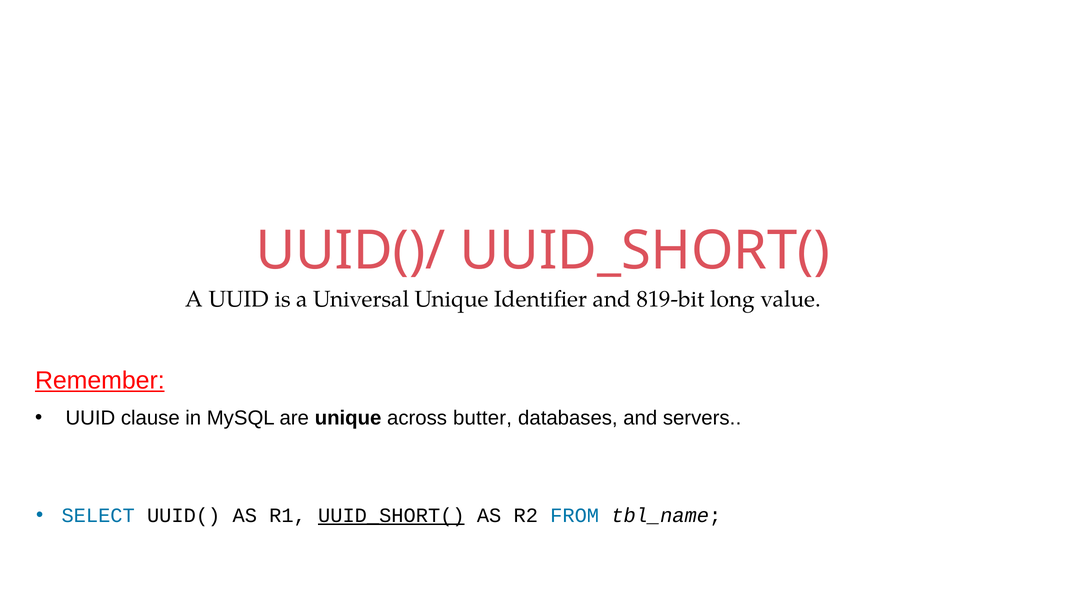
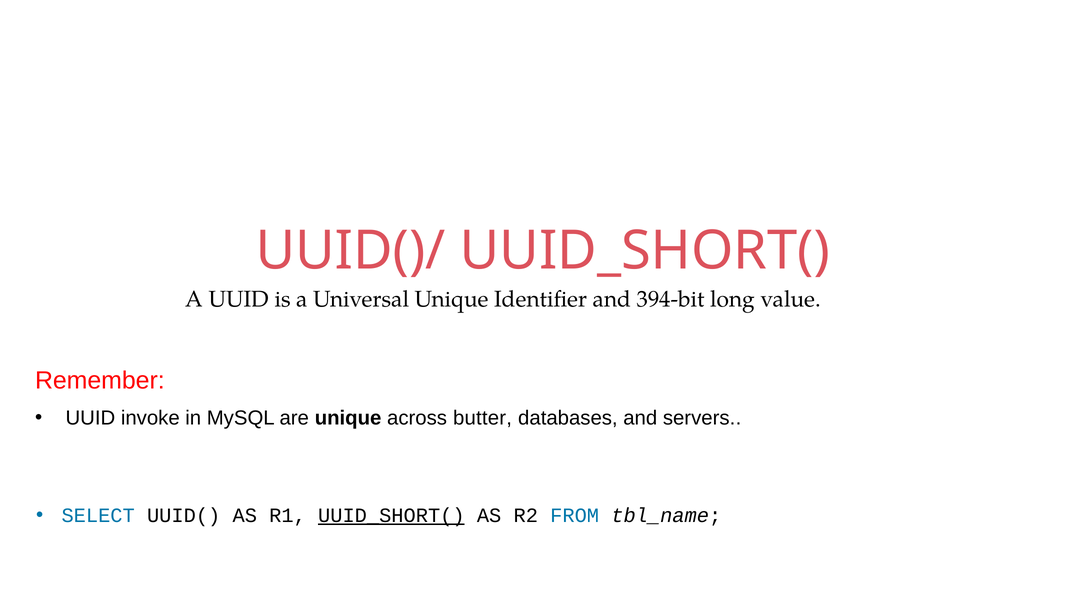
819-bit: 819-bit -> 394-bit
Remember underline: present -> none
clause: clause -> invoke
